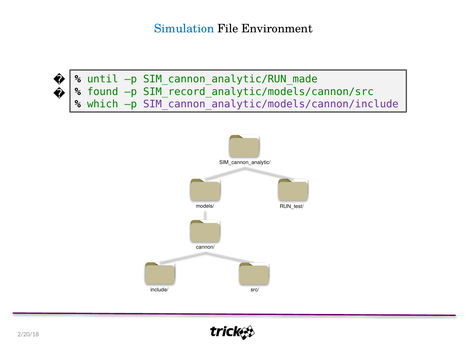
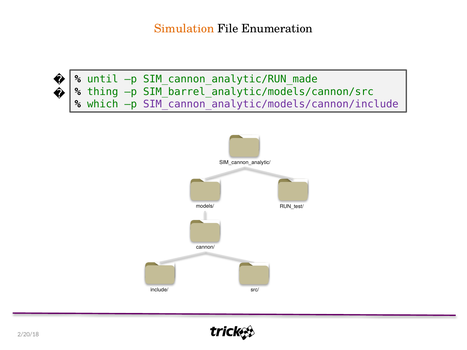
Simulation colour: blue -> orange
Environment: Environment -> Enumeration
found: found -> thing
SIM_record_analytic/models/cannon/src: SIM_record_analytic/models/cannon/src -> SIM_barrel_analytic/models/cannon/src
